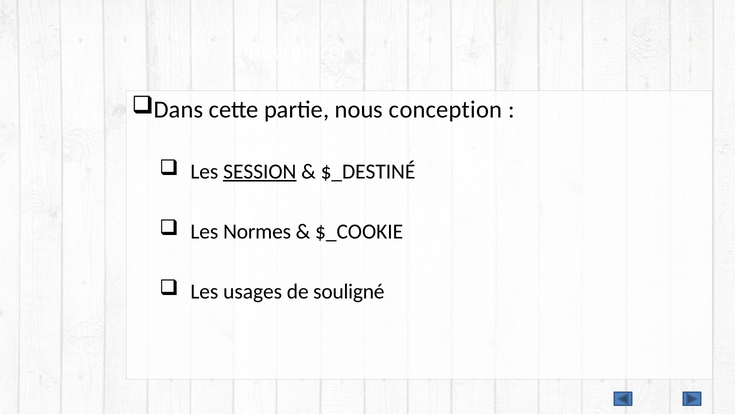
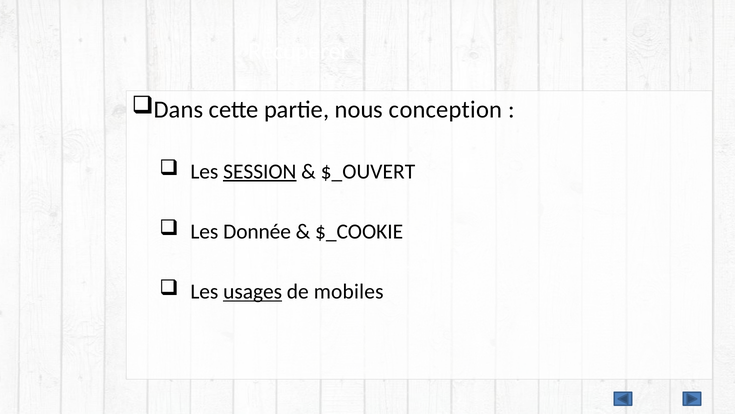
$_DESTINÉ: $_DESTINÉ -> $_OUVERT
Normes: Normes -> Donnée
usages underline: none -> present
souligné: souligné -> mobiles
